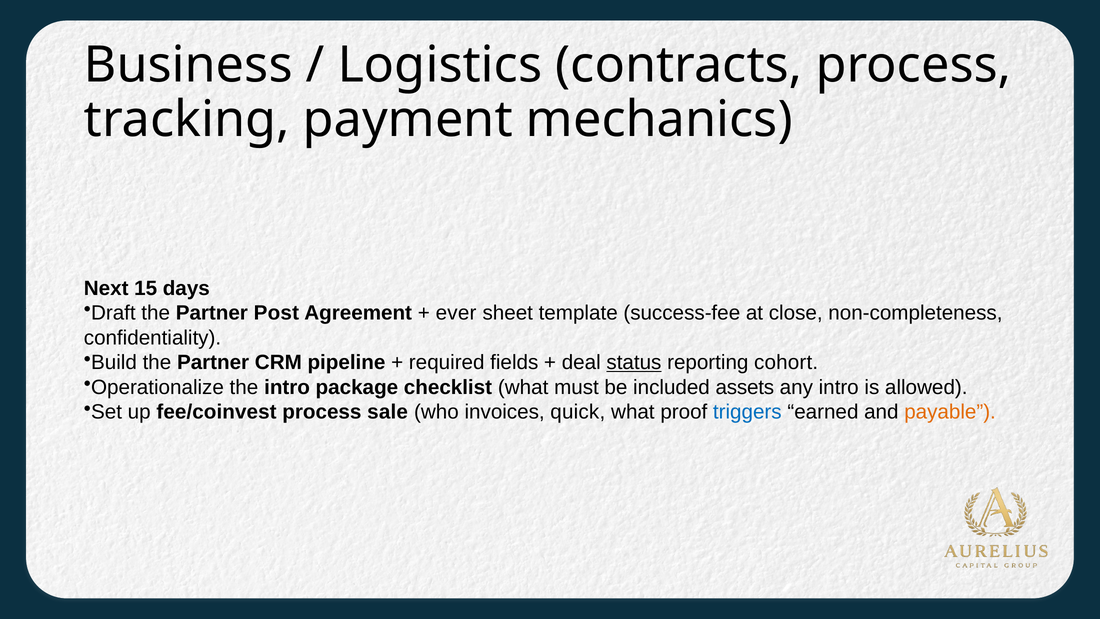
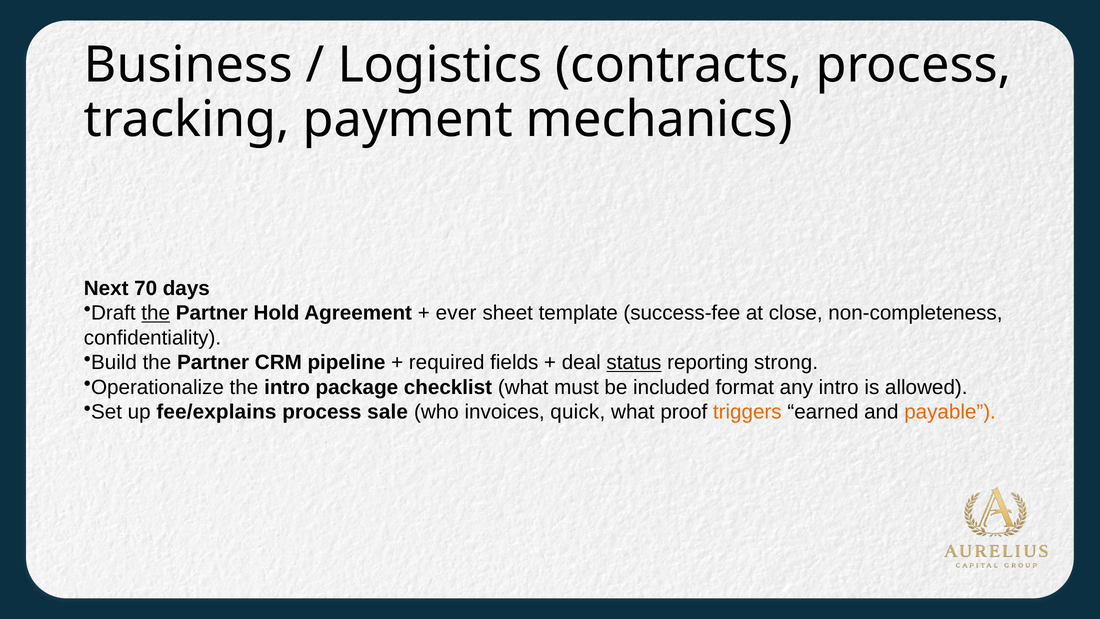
15: 15 -> 70
the at (156, 313) underline: none -> present
Post: Post -> Hold
cohort: cohort -> strong
assets: assets -> format
fee/coinvest: fee/coinvest -> fee/explains
triggers colour: blue -> orange
